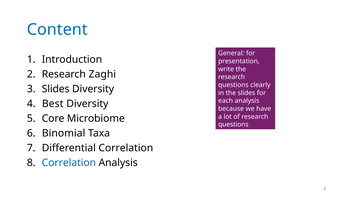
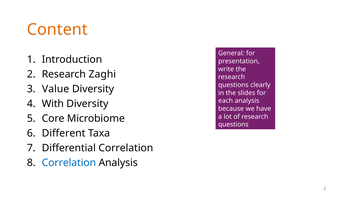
Content colour: blue -> orange
Slides at (56, 89): Slides -> Value
Best: Best -> With
Binomial: Binomial -> Different
